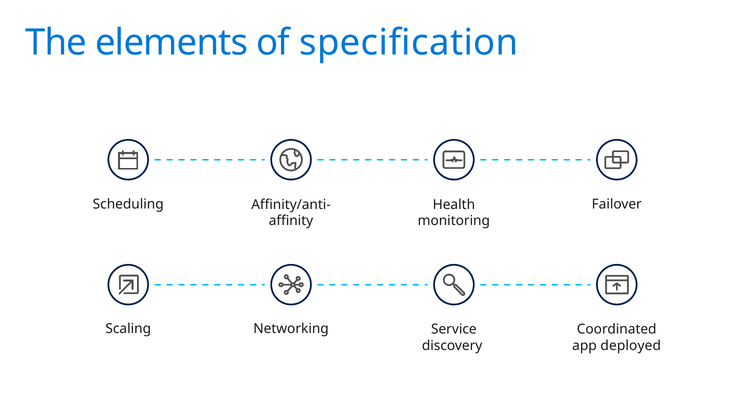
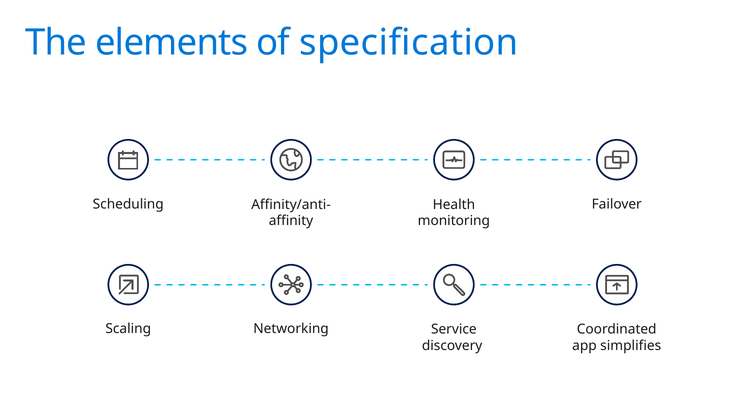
deployed: deployed -> simplifies
